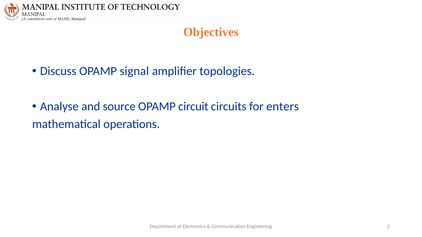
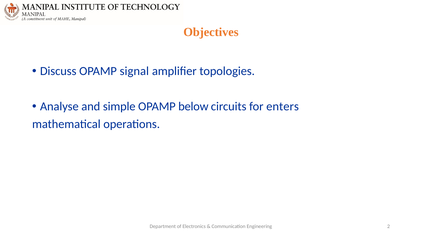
source: source -> simple
circuit: circuit -> below
